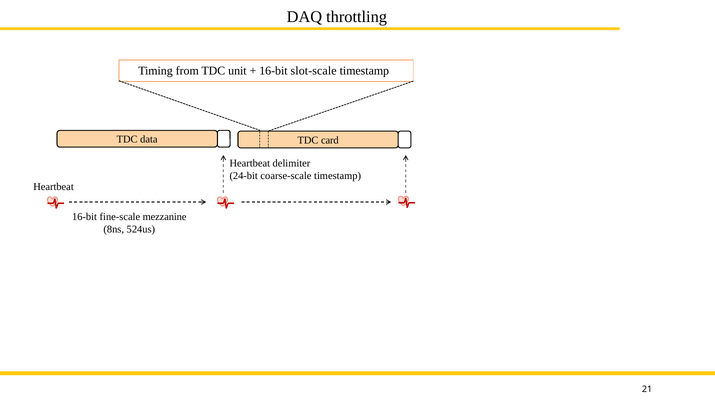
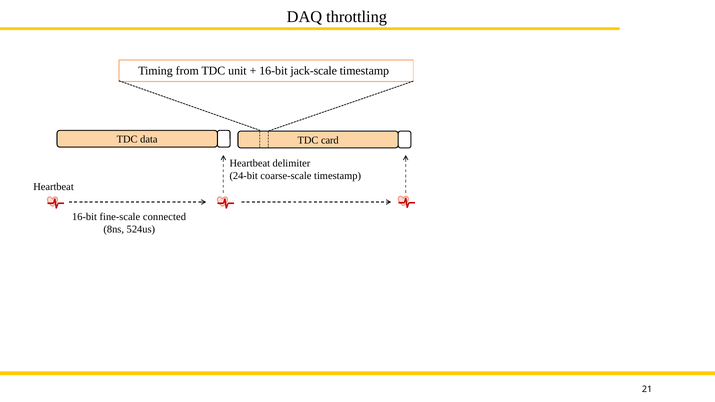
slot-scale: slot-scale -> jack-scale
mezzanine: mezzanine -> connected
